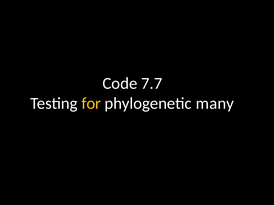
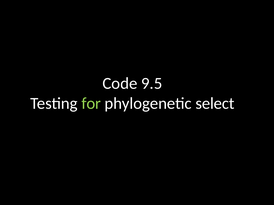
7.7: 7.7 -> 9.5
for colour: yellow -> light green
many: many -> select
